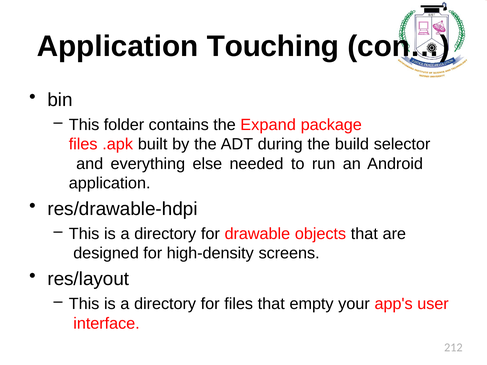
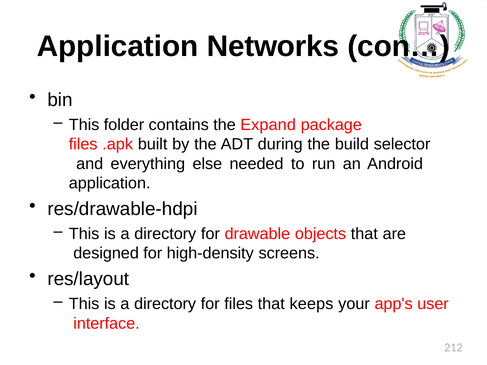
Touching: Touching -> Networks
empty: empty -> keeps
